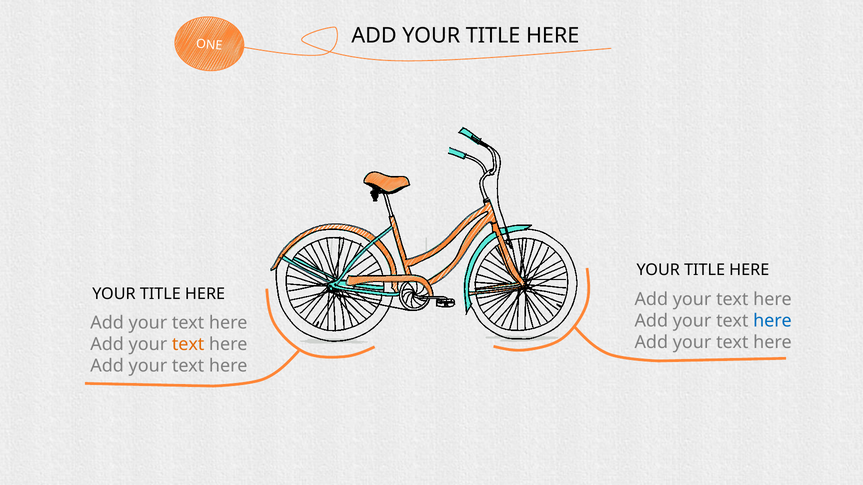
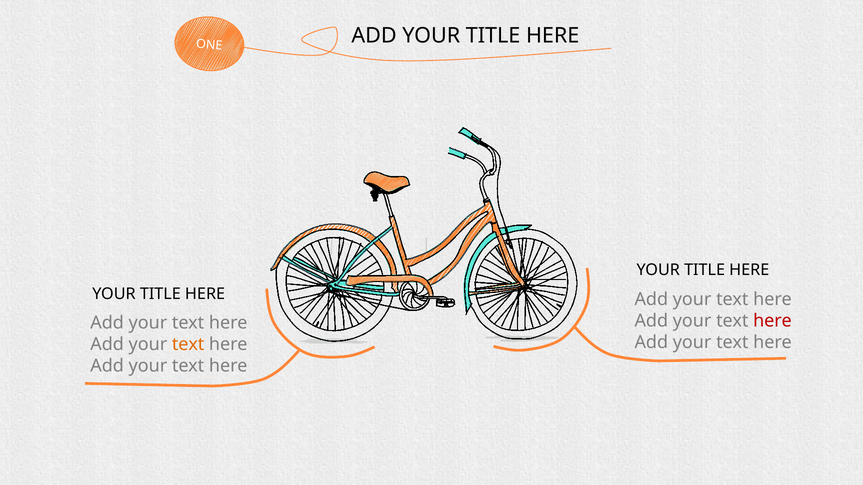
here at (772, 321) colour: blue -> red
